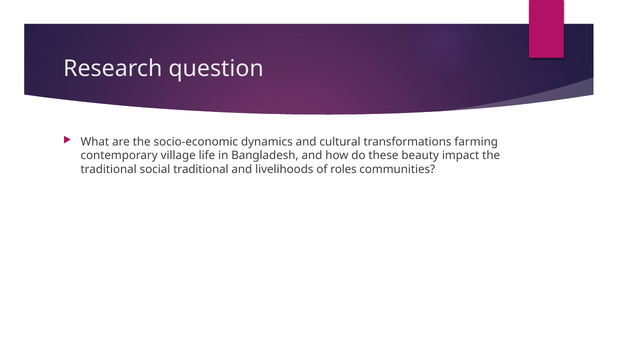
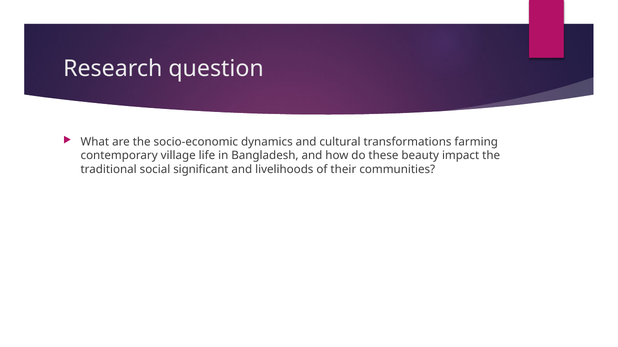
social traditional: traditional -> significant
roles: roles -> their
